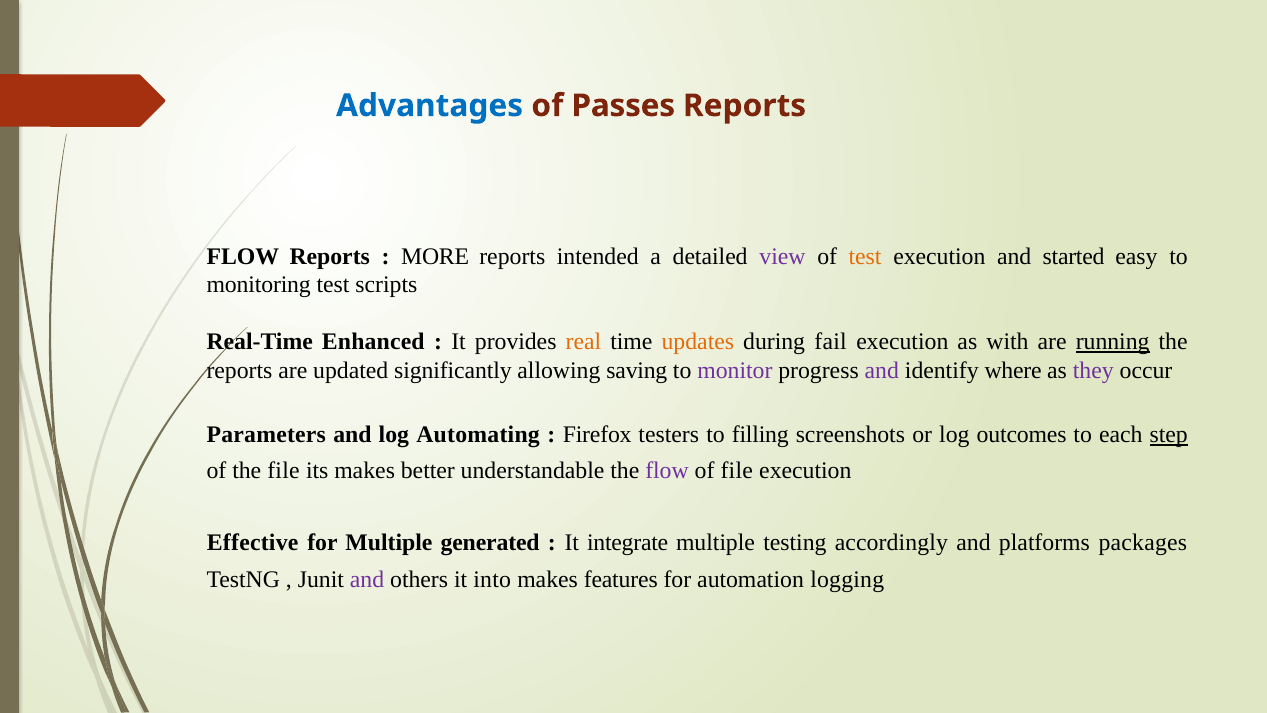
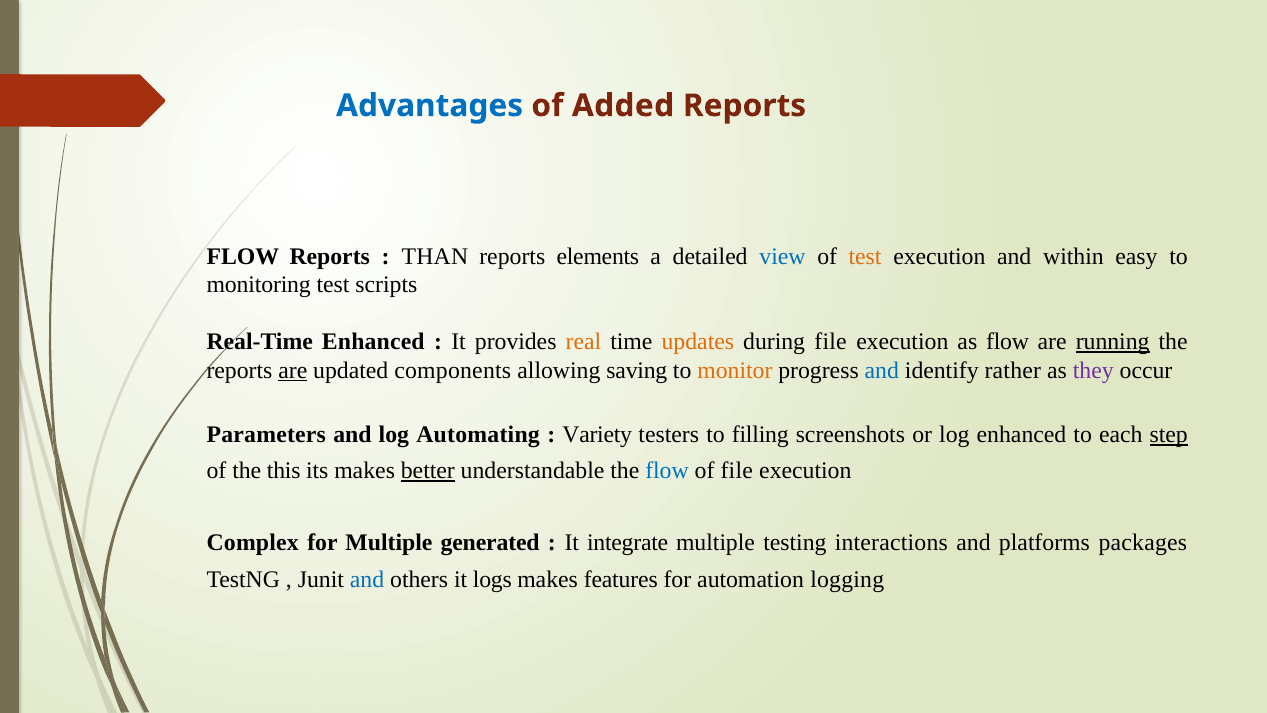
Passes: Passes -> Added
MORE: MORE -> THAN
intended: intended -> elements
view colour: purple -> blue
started: started -> within
during fail: fail -> file
as with: with -> flow
are at (293, 370) underline: none -> present
significantly: significantly -> components
monitor colour: purple -> orange
and at (882, 370) colour: purple -> blue
where: where -> rather
Firefox: Firefox -> Variety
log outcomes: outcomes -> enhanced
the file: file -> this
better underline: none -> present
flow at (667, 471) colour: purple -> blue
Effective: Effective -> Complex
accordingly: accordingly -> interactions
and at (367, 579) colour: purple -> blue
into: into -> logs
